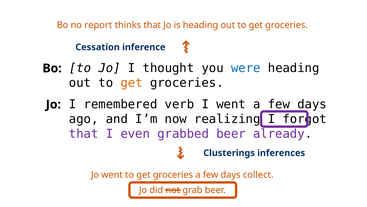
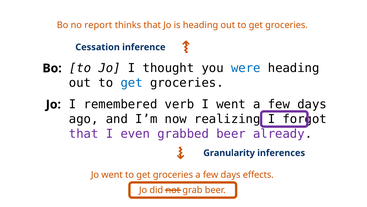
get at (132, 83) colour: orange -> blue
Clusterings: Clusterings -> Granularity
collect: collect -> effects
